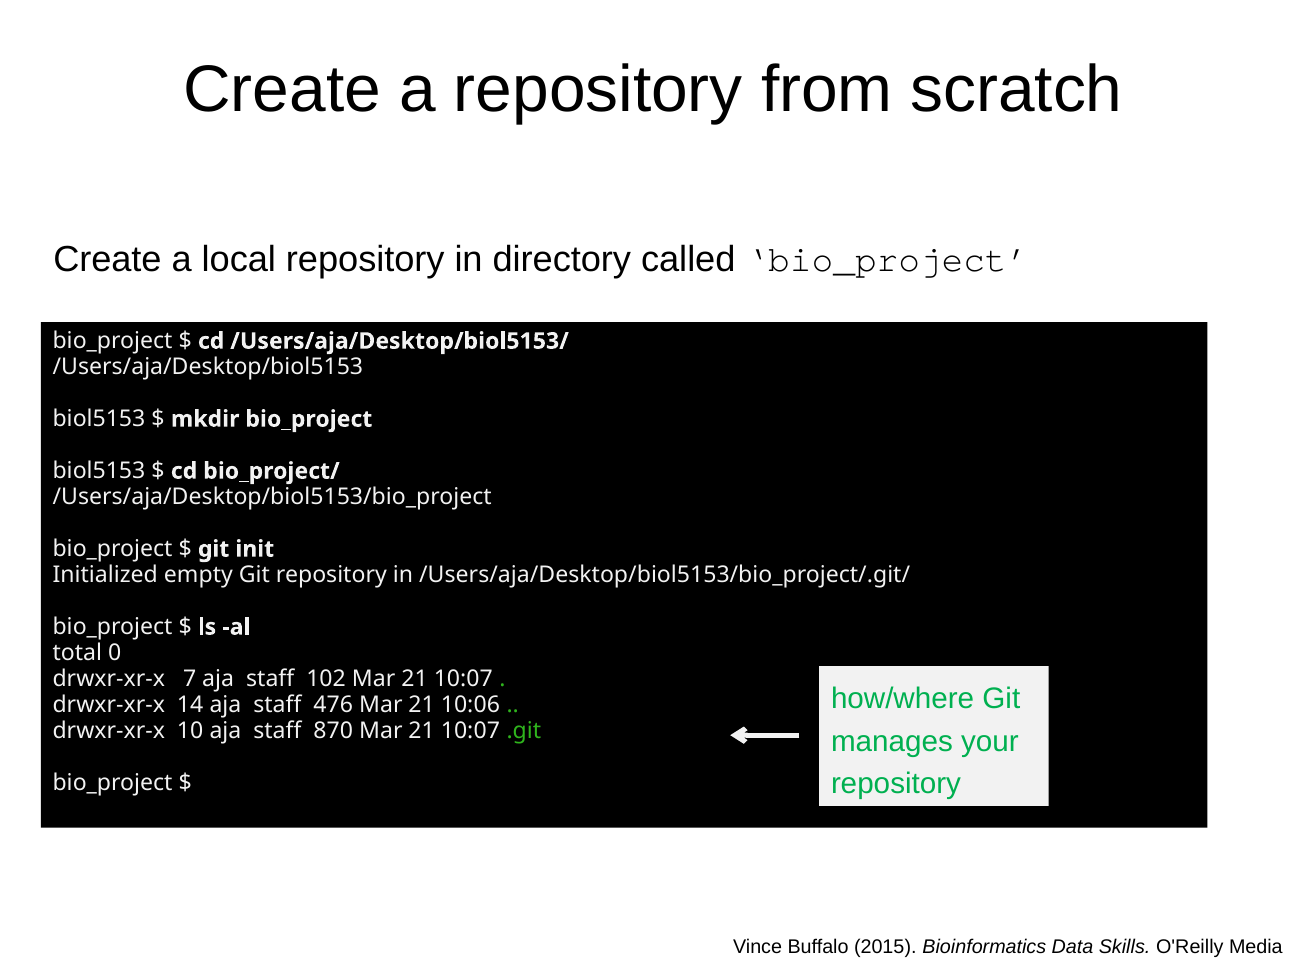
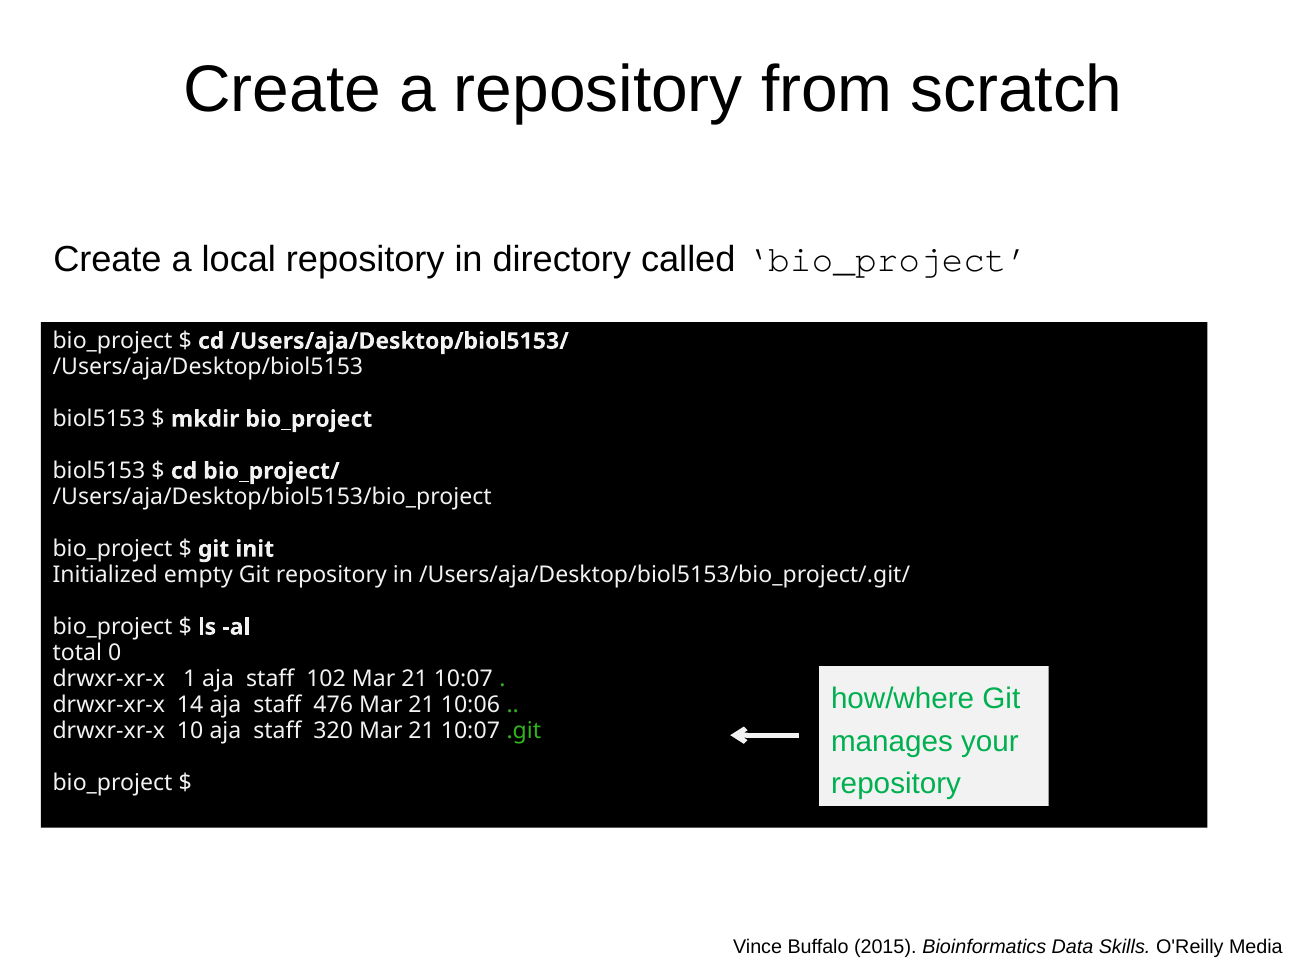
7: 7 -> 1
870: 870 -> 320
